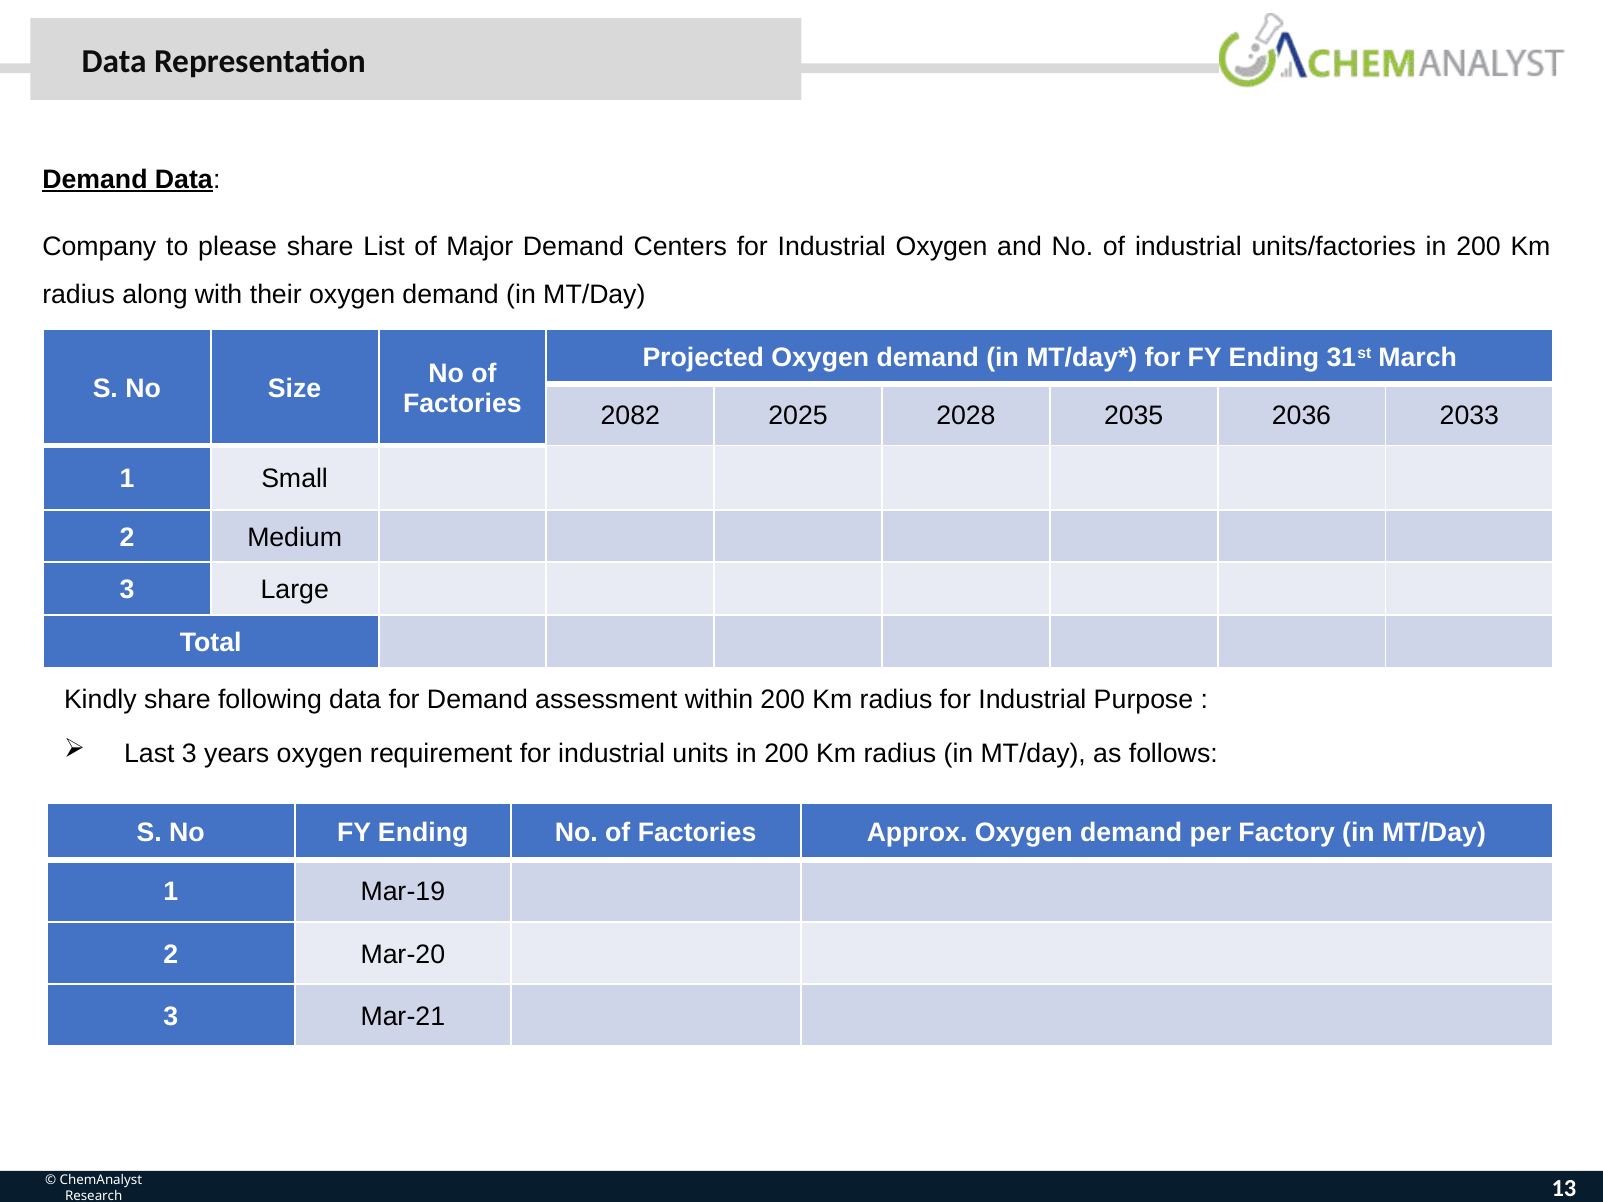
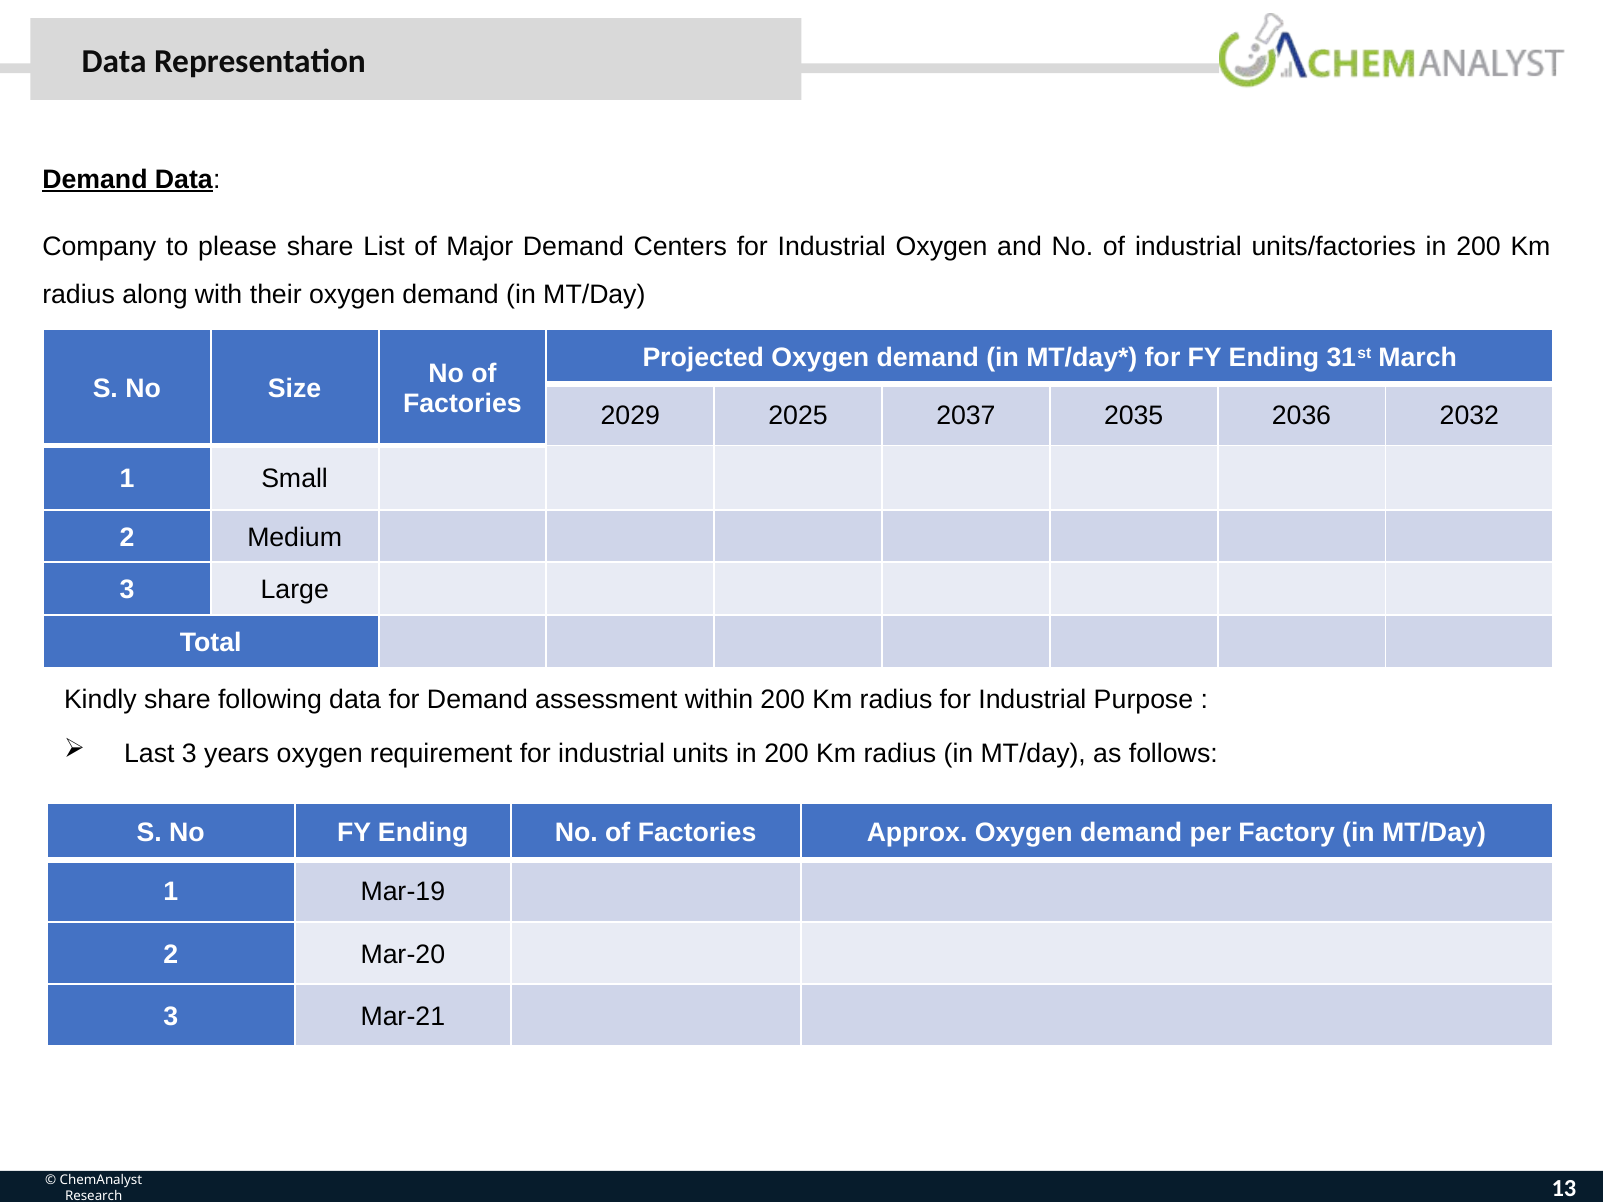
2082: 2082 -> 2029
2028: 2028 -> 2037
2033: 2033 -> 2032
